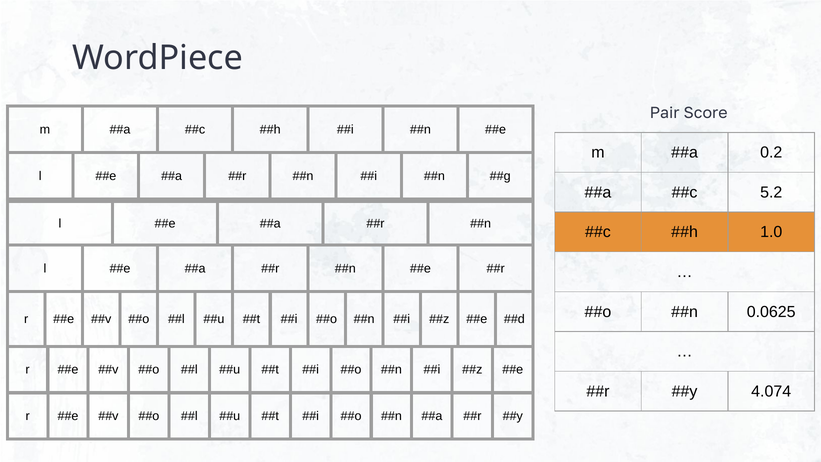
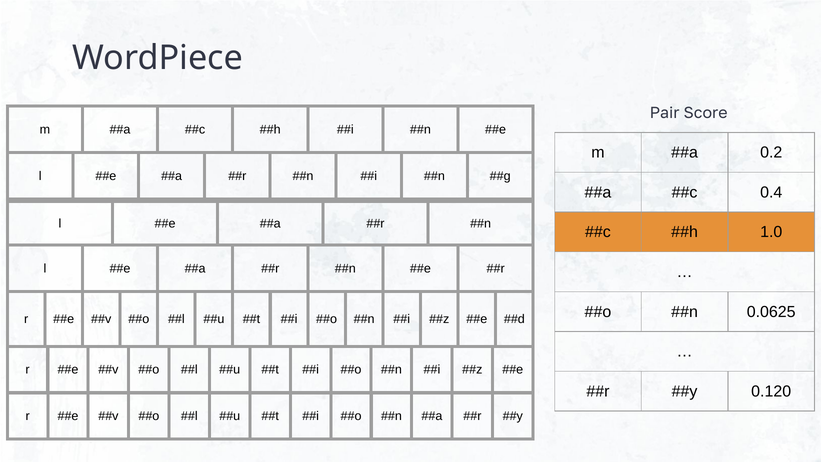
5.2: 5.2 -> 0.4
4.074: 4.074 -> 0.120
